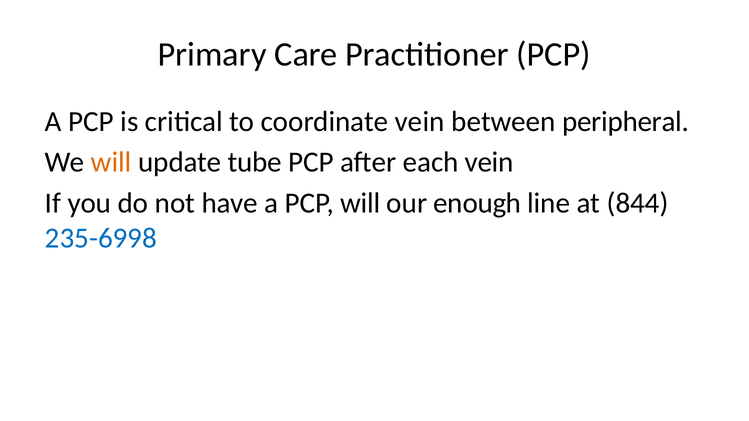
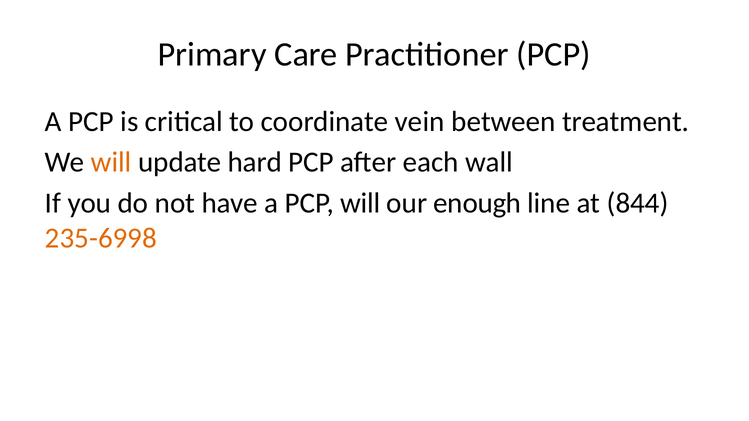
peripheral: peripheral -> treatment
tube: tube -> hard
each vein: vein -> wall
235-6998 colour: blue -> orange
